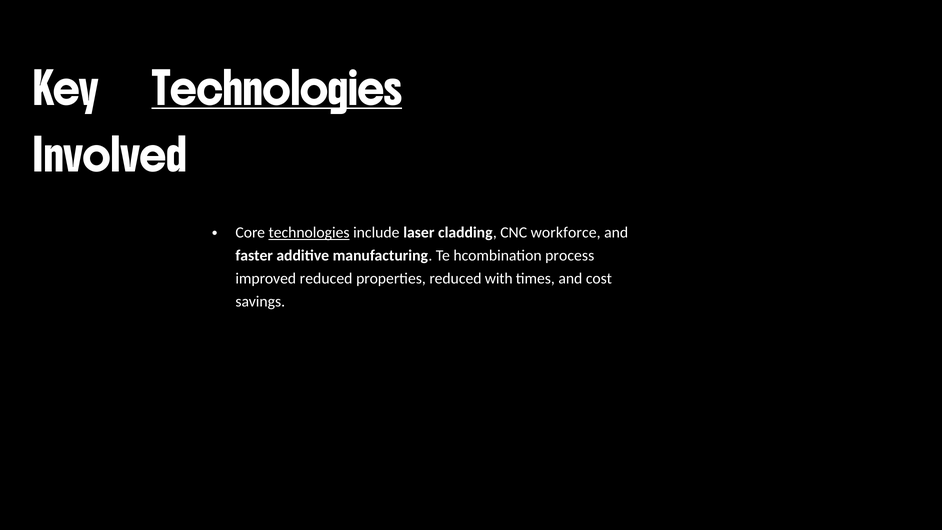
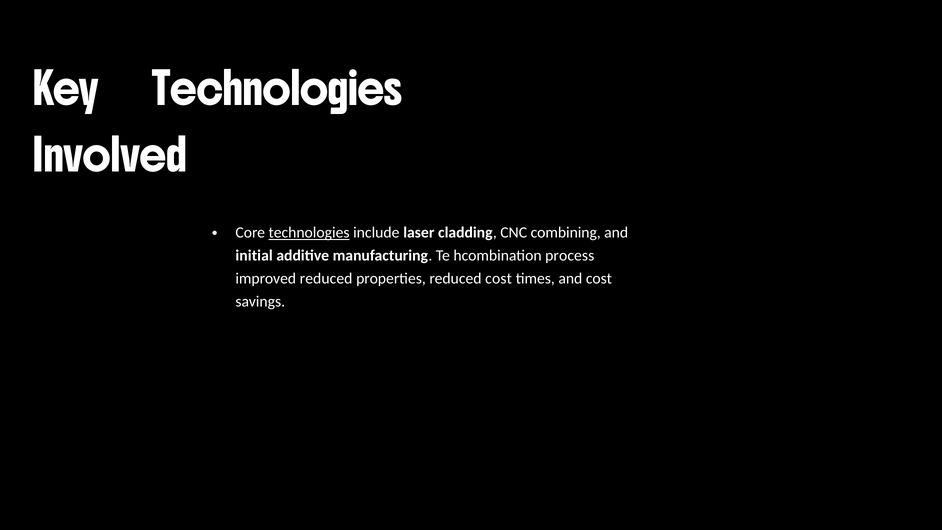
Technologies at (277, 95) underline: present -> none
workforce: workforce -> combining
faster: faster -> initial
reduced with: with -> cost
